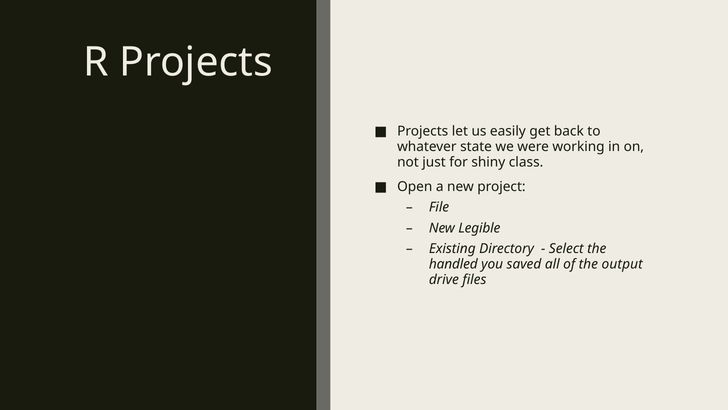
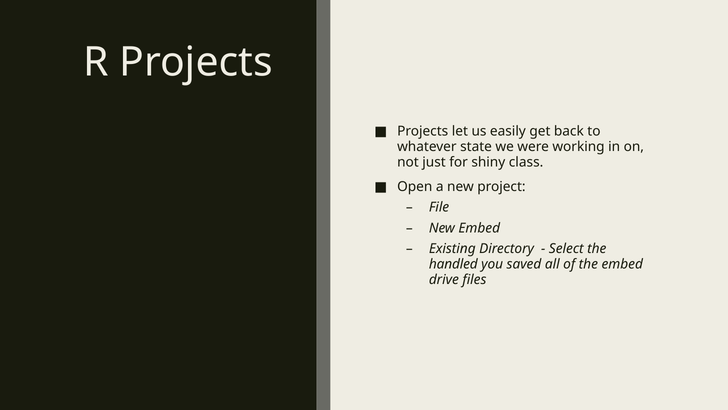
New Legible: Legible -> Embed
the output: output -> embed
